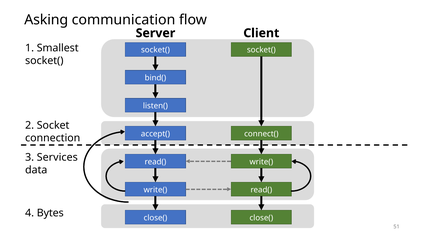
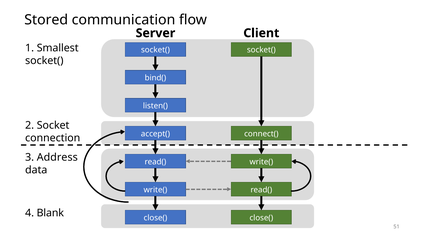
Asking: Asking -> Stored
Services: Services -> Address
Bytes: Bytes -> Blank
